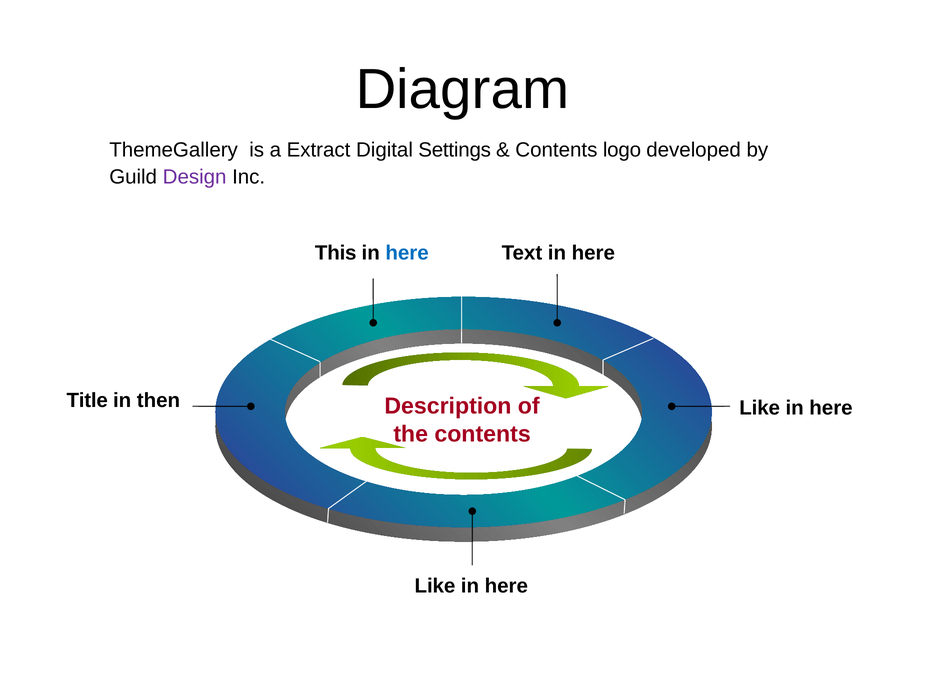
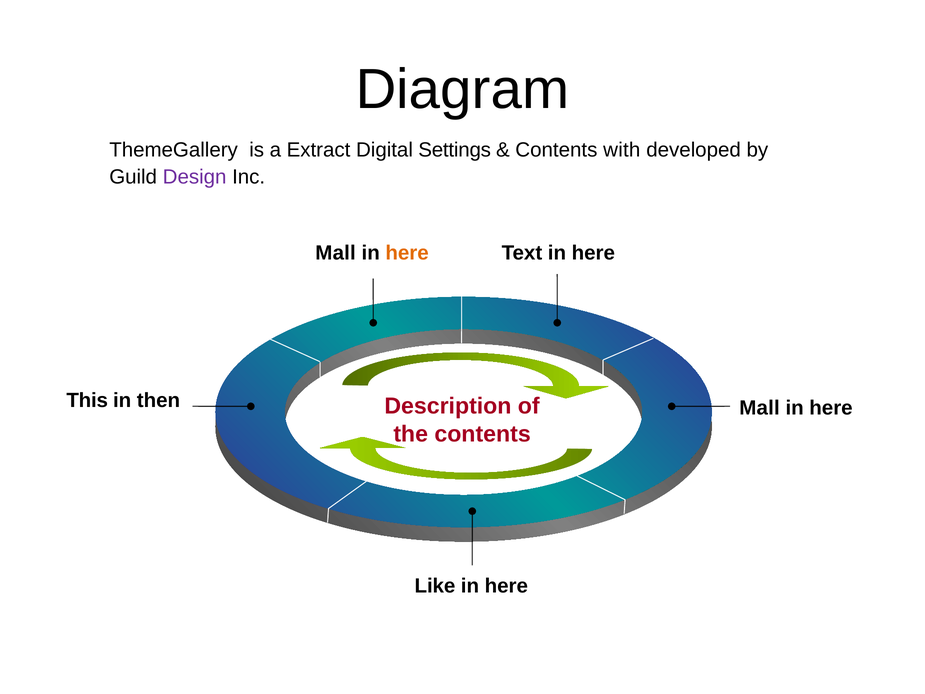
logo: logo -> with
This at (336, 253): This -> Mall
here at (407, 253) colour: blue -> orange
Title: Title -> This
Like at (760, 408): Like -> Mall
